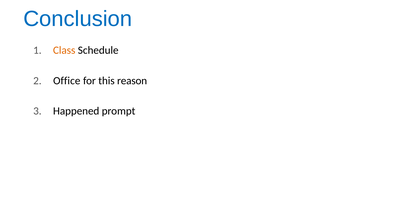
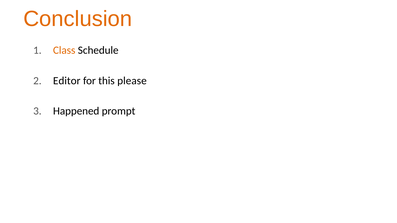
Conclusion colour: blue -> orange
Office: Office -> Editor
reason: reason -> please
